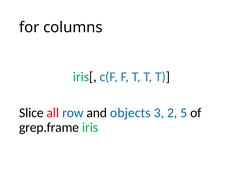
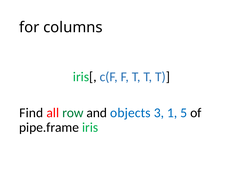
Slice: Slice -> Find
row colour: blue -> green
2: 2 -> 1
grep.frame: grep.frame -> pipe.frame
